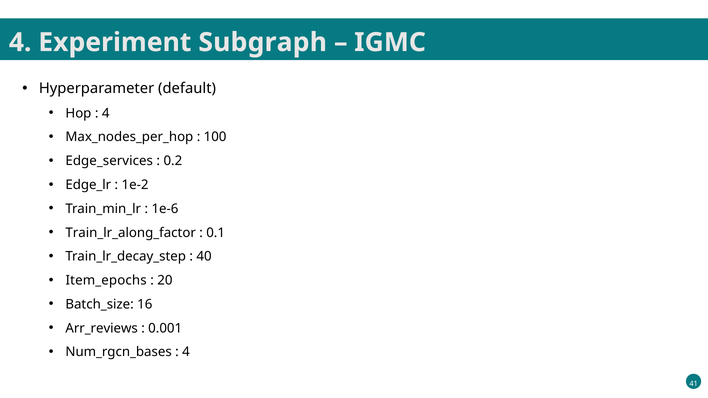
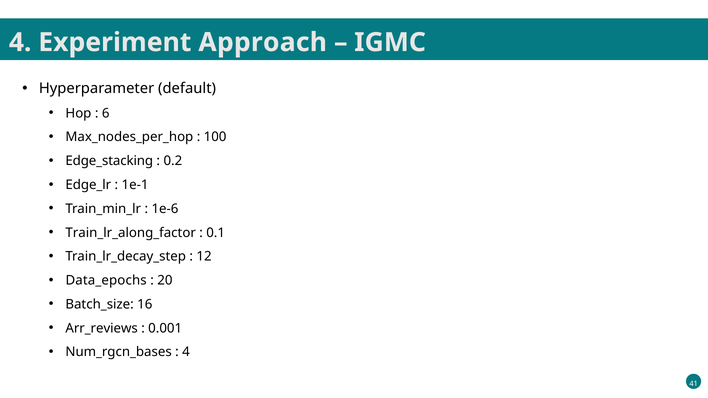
Subgraph: Subgraph -> Approach
4 at (106, 113): 4 -> 6
Edge_services: Edge_services -> Edge_stacking
1e-2: 1e-2 -> 1e-1
40: 40 -> 12
Item_epochs: Item_epochs -> Data_epochs
